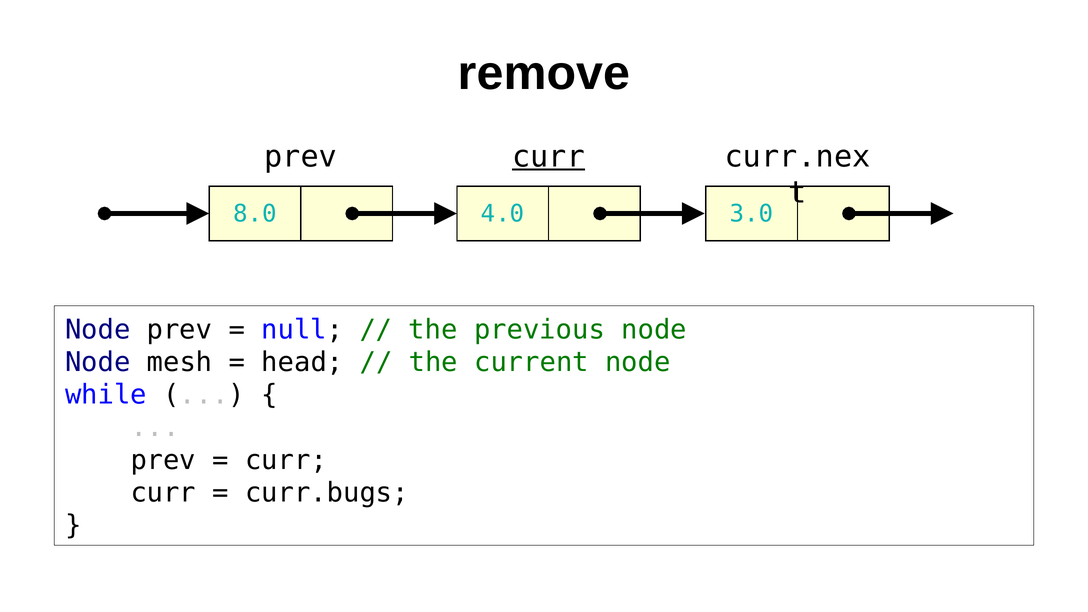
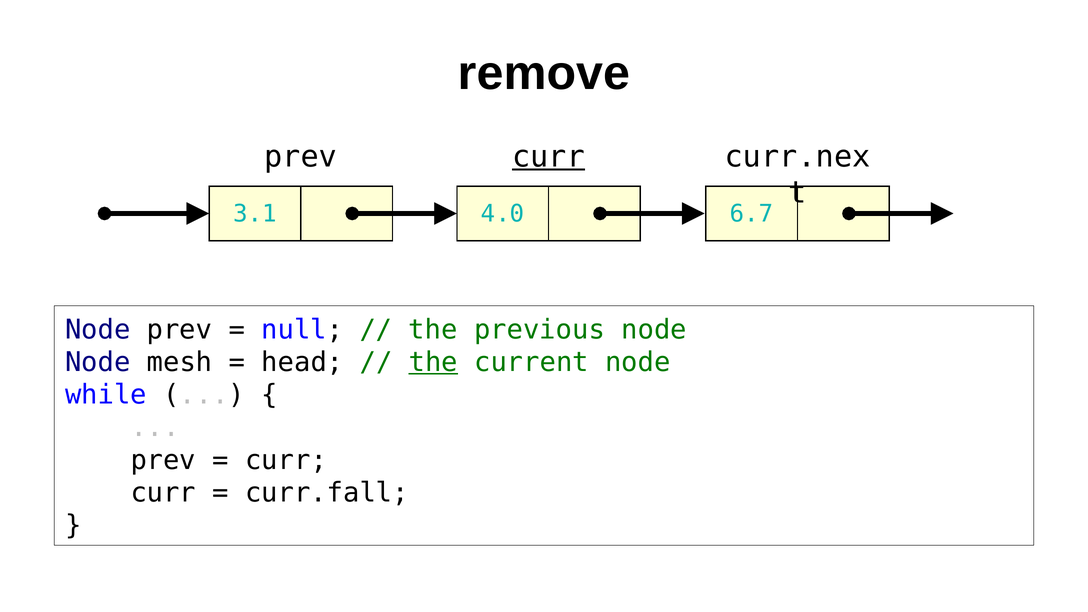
8.0: 8.0 -> 3.1
3.0: 3.0 -> 6.7
the at (433, 362) underline: none -> present
curr.bugs: curr.bugs -> curr.fall
